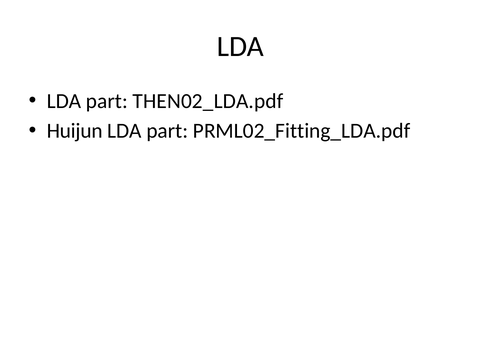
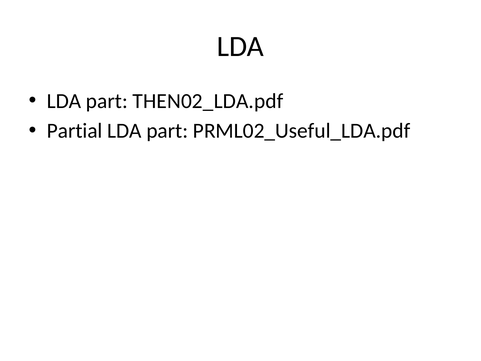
Huijun: Huijun -> Partial
PRML02_Fitting_LDA.pdf: PRML02_Fitting_LDA.pdf -> PRML02_Useful_LDA.pdf
